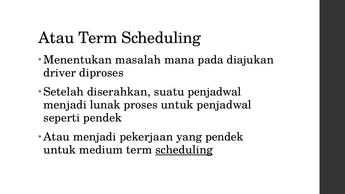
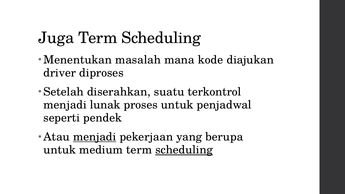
Atau at (56, 38): Atau -> Juga
pada: pada -> kode
suatu penjadwal: penjadwal -> terkontrol
menjadi at (95, 137) underline: none -> present
yang pendek: pendek -> berupa
